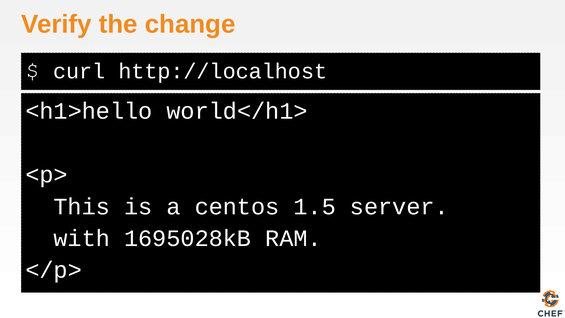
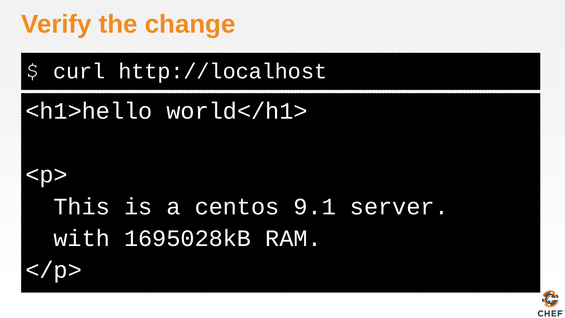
1.5: 1.5 -> 9.1
